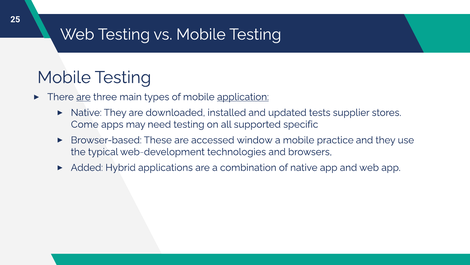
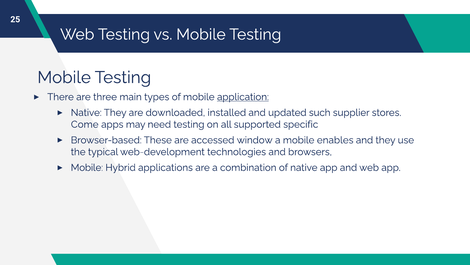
are at (83, 97) underline: present -> none
tests: tests -> such
practice: practice -> enables
Added at (87, 167): Added -> Mobile
